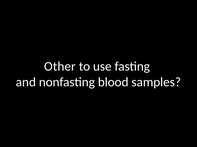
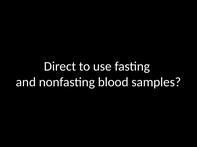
Other: Other -> Direct
